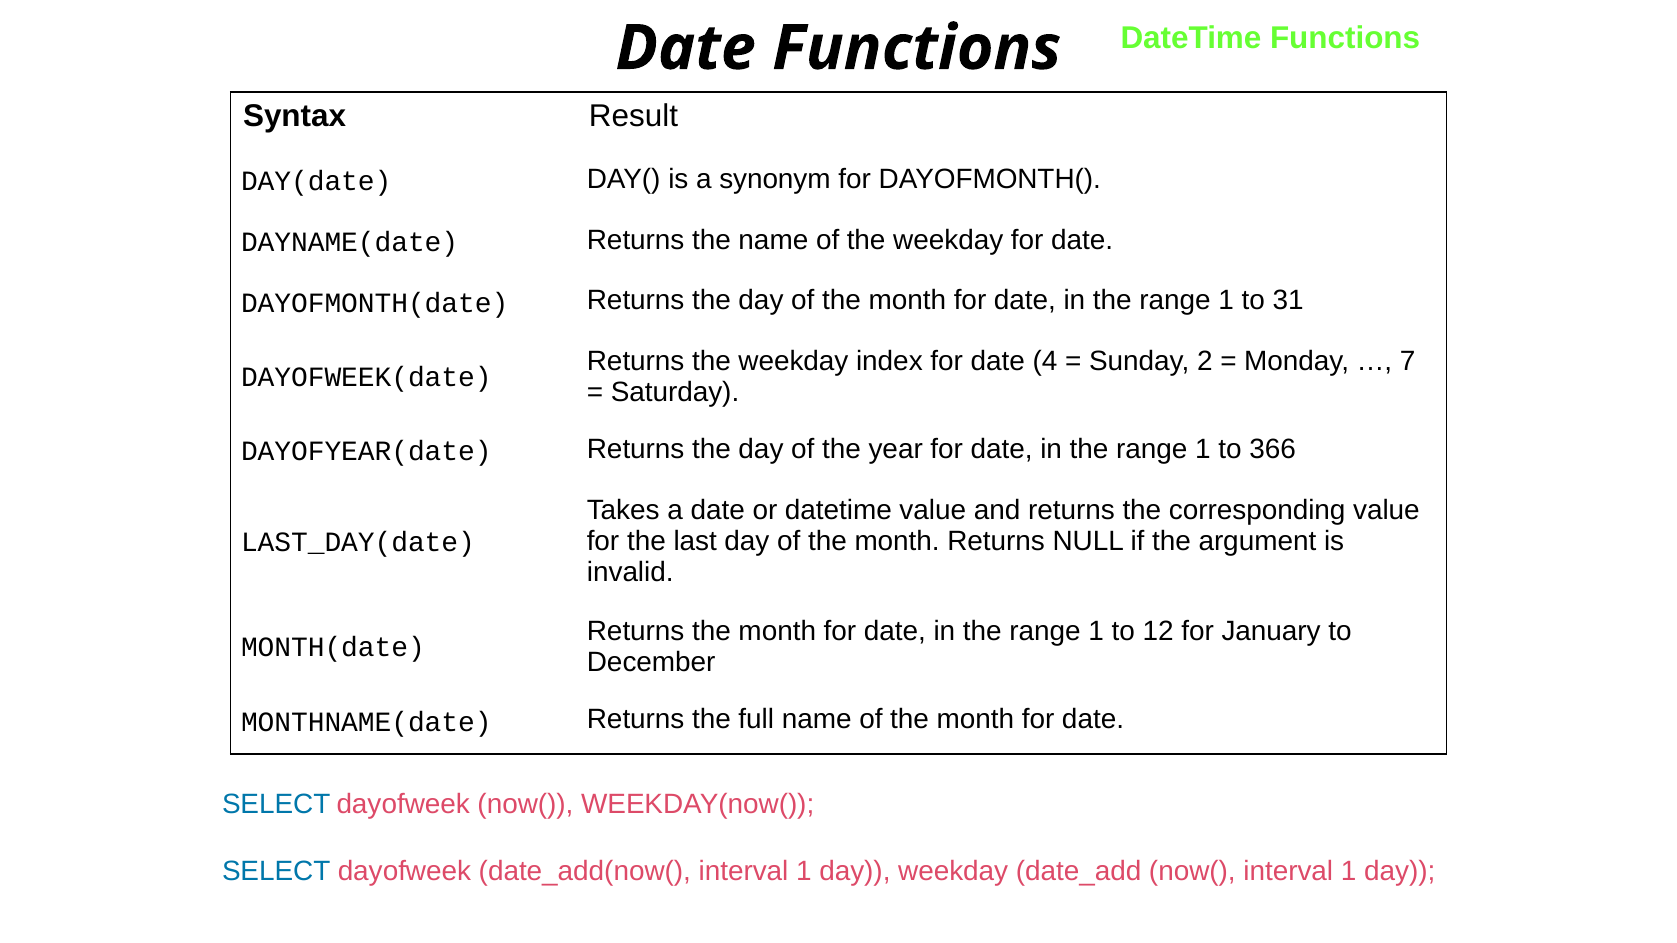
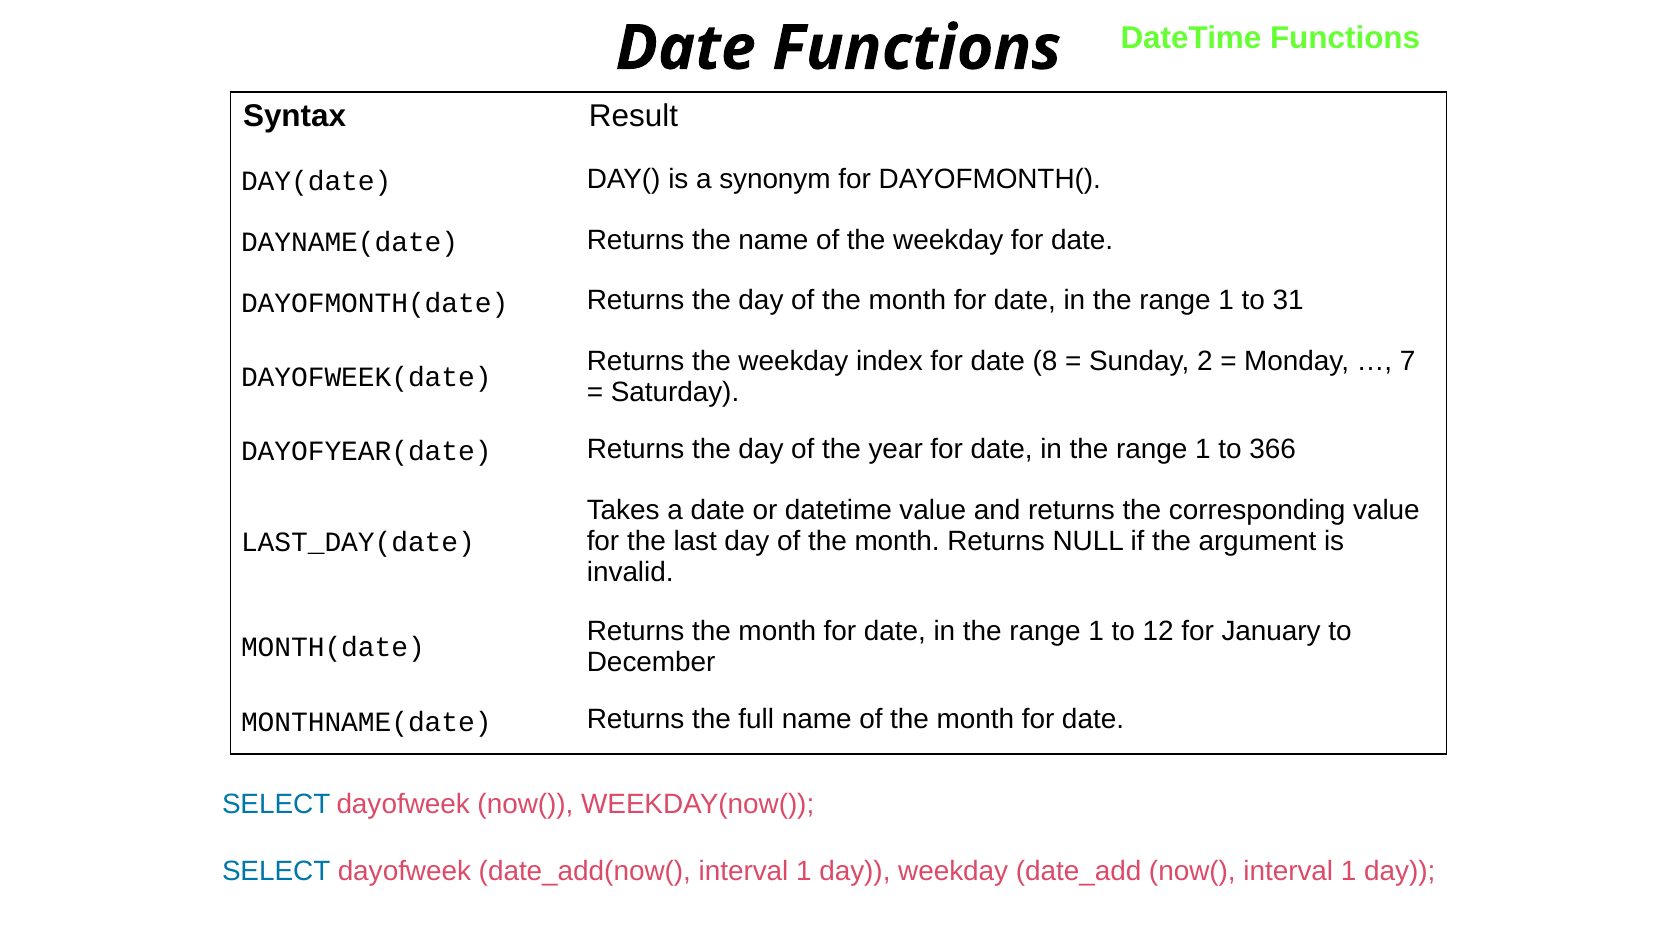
4: 4 -> 8
